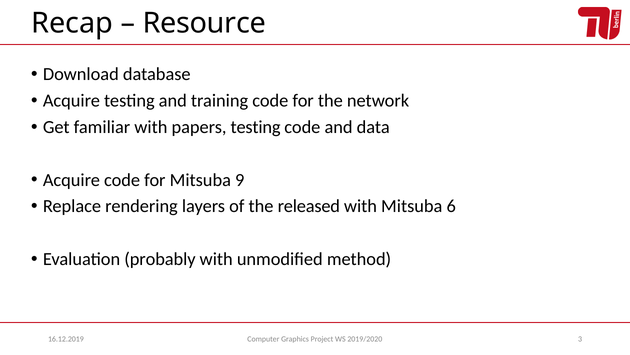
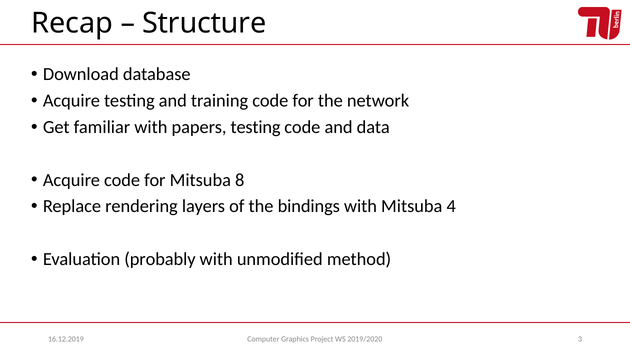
Resource: Resource -> Structure
9: 9 -> 8
released: released -> bindings
6: 6 -> 4
